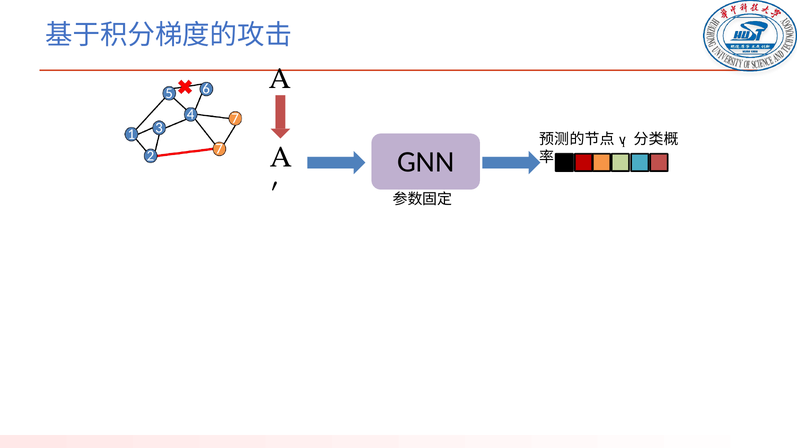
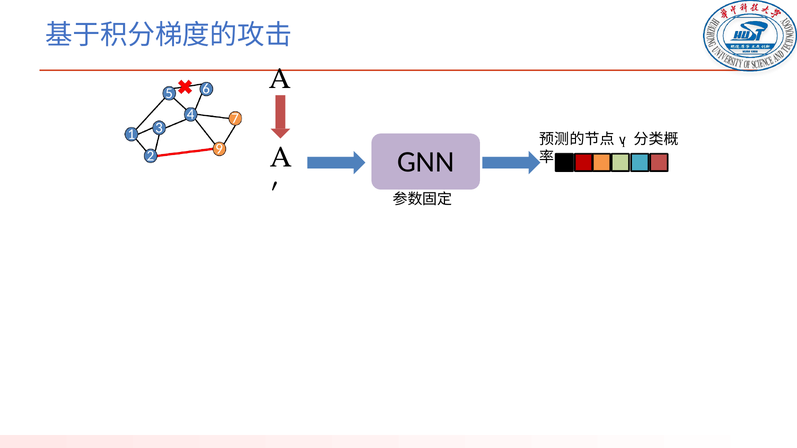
2 7: 7 -> 9
